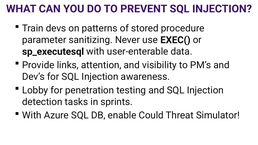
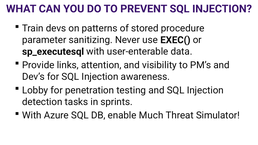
Could: Could -> Much
